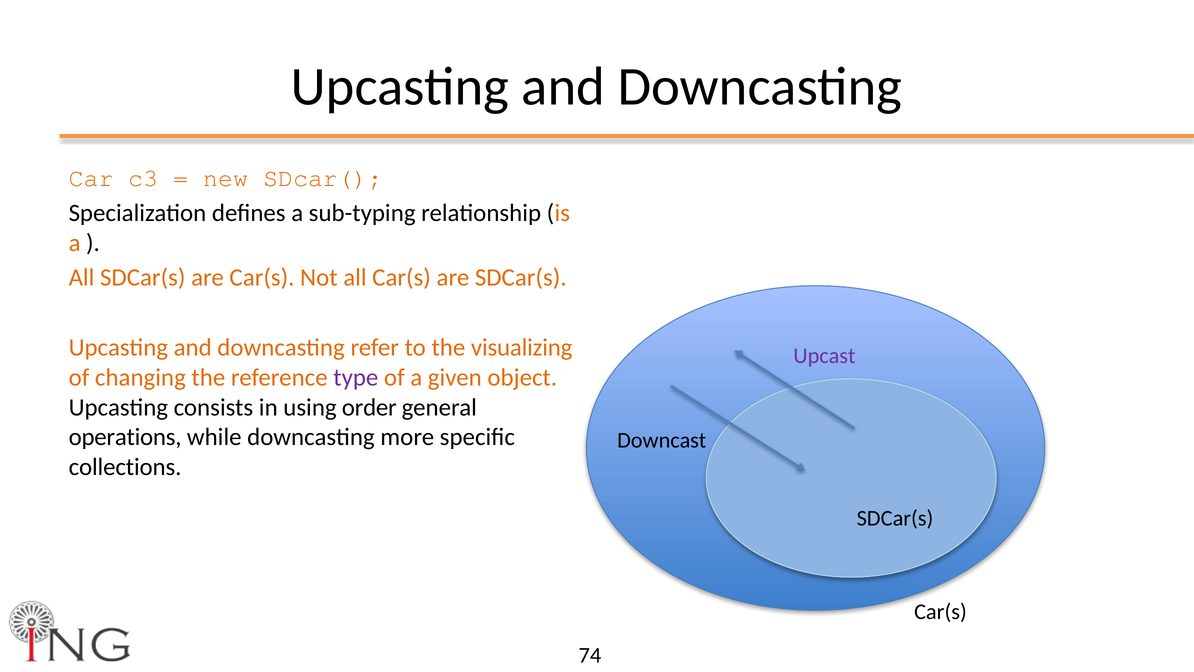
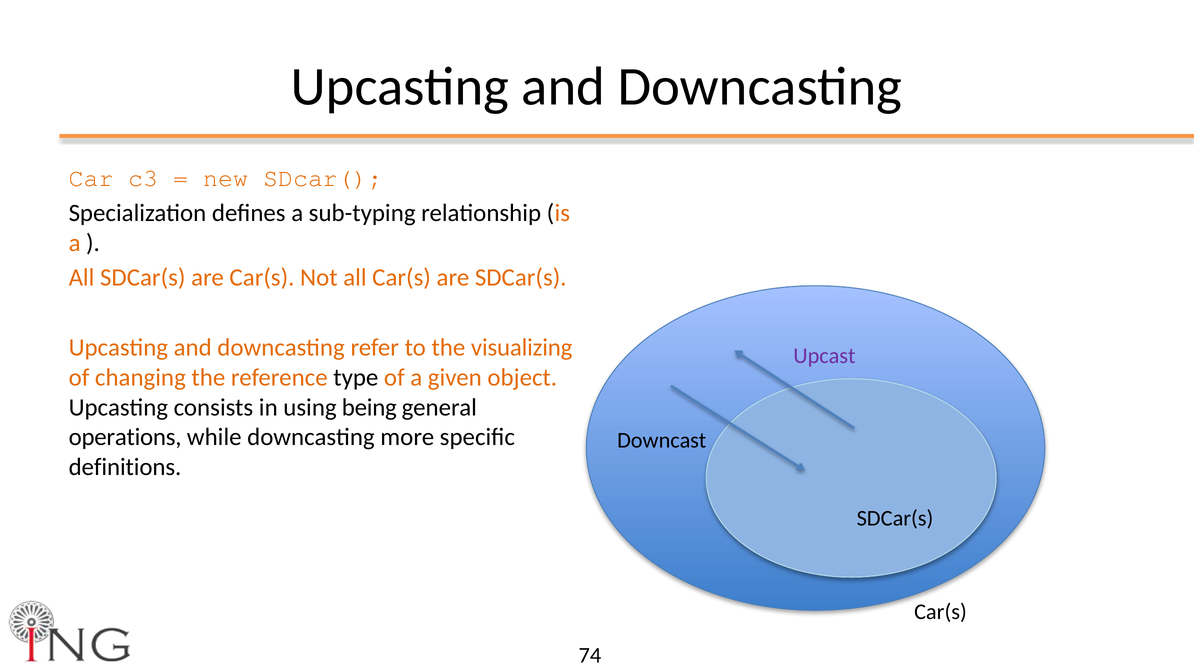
type colour: purple -> black
order: order -> being
collections: collections -> definitions
